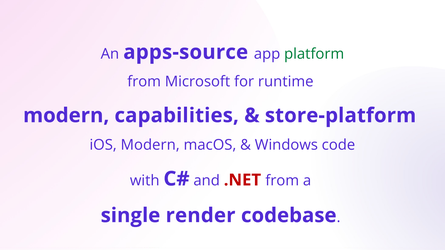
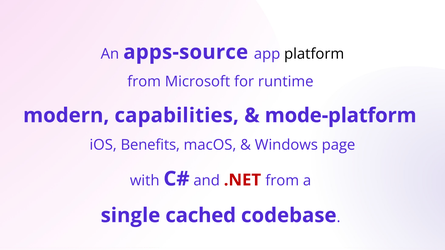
platform colour: green -> black
store-platform: store-platform -> mode-platform
iOS Modern: Modern -> Benefits
code: code -> page
render: render -> cached
